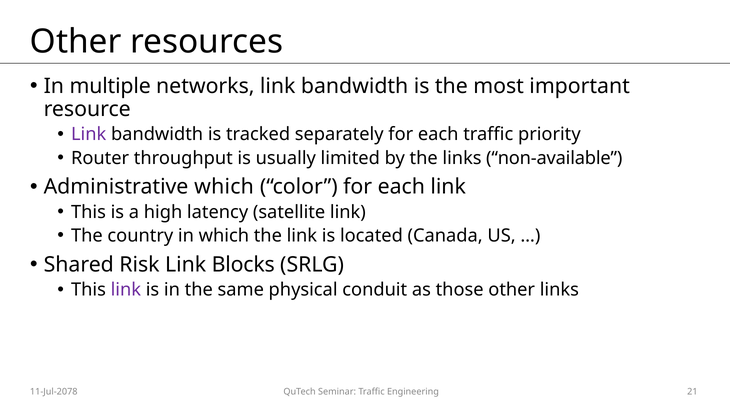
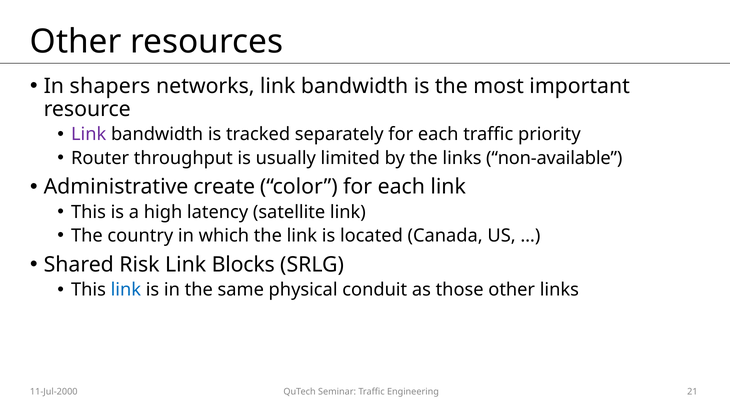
multiple: multiple -> shapers
Administrative which: which -> create
link at (126, 290) colour: purple -> blue
11-Jul-2078: 11-Jul-2078 -> 11-Jul-2000
